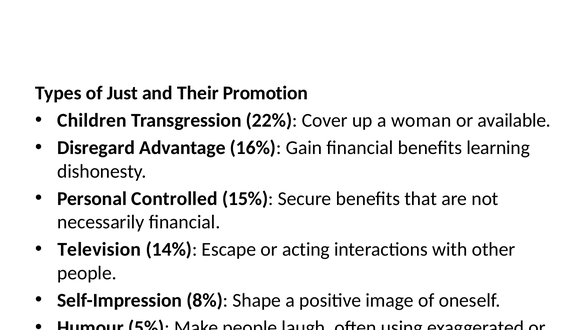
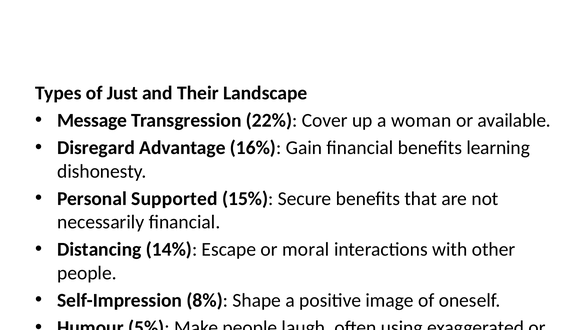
Promotion: Promotion -> Landscape
Children: Children -> Message
Controlled: Controlled -> Supported
Television: Television -> Distancing
acting: acting -> moral
